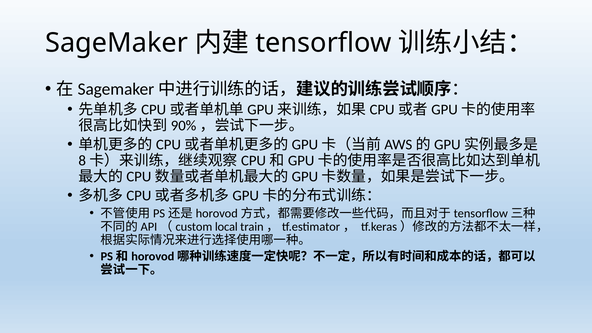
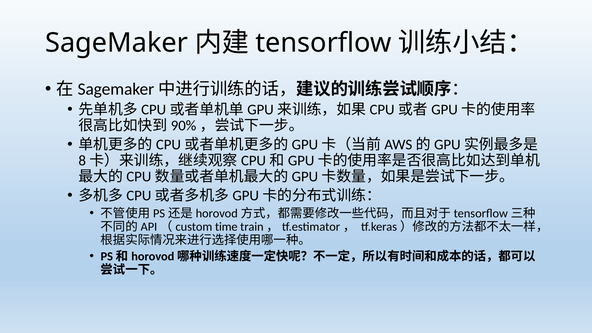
local: local -> time
